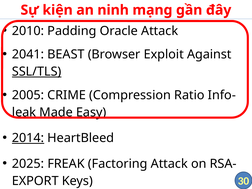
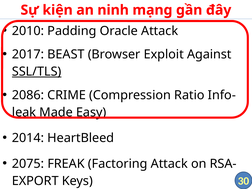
2041: 2041 -> 2017
2005: 2005 -> 2086
2014 underline: present -> none
2025: 2025 -> 2075
